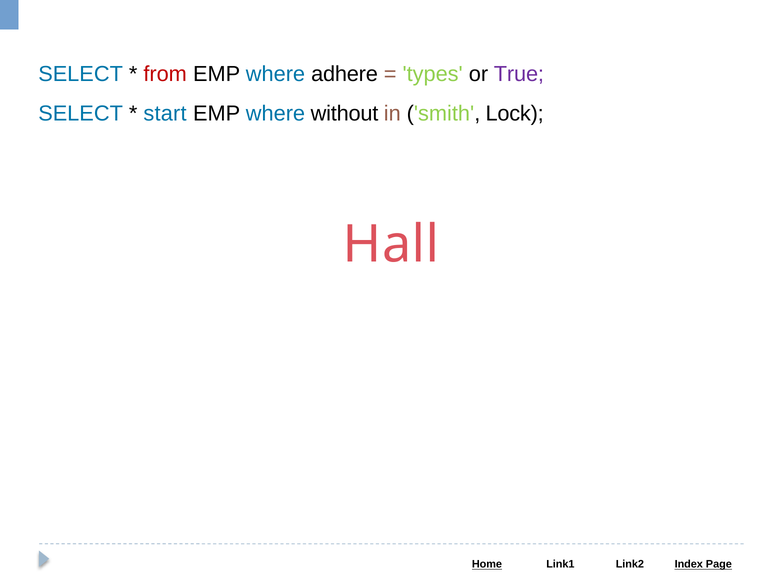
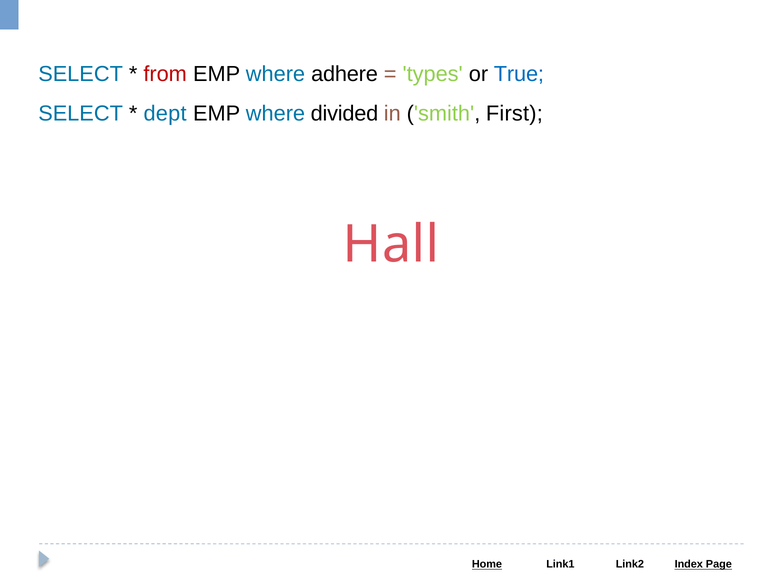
True colour: purple -> blue
start: start -> dept
without: without -> divided
Lock: Lock -> First
